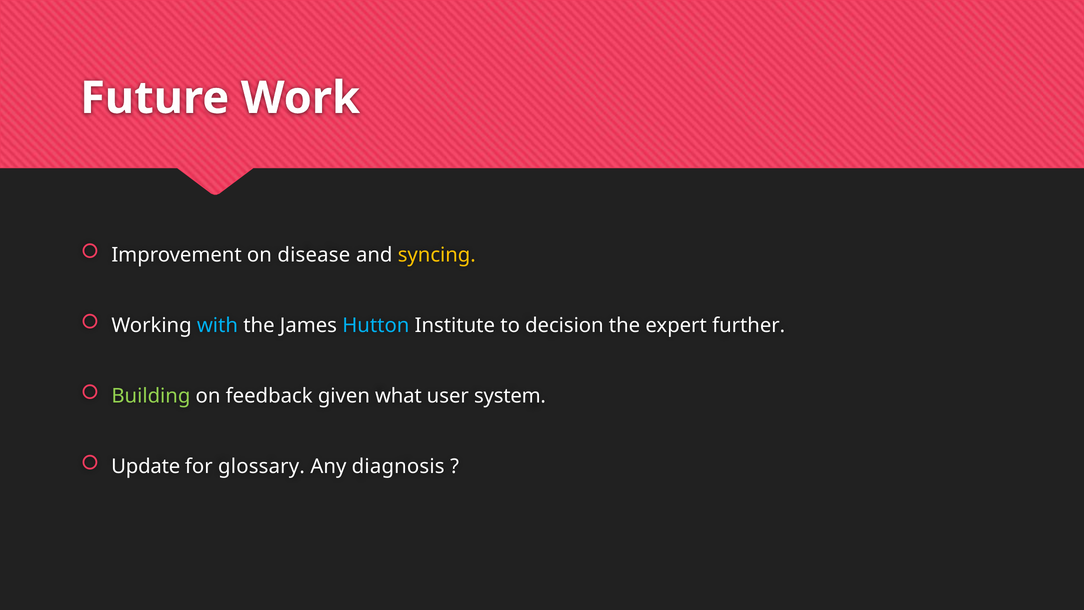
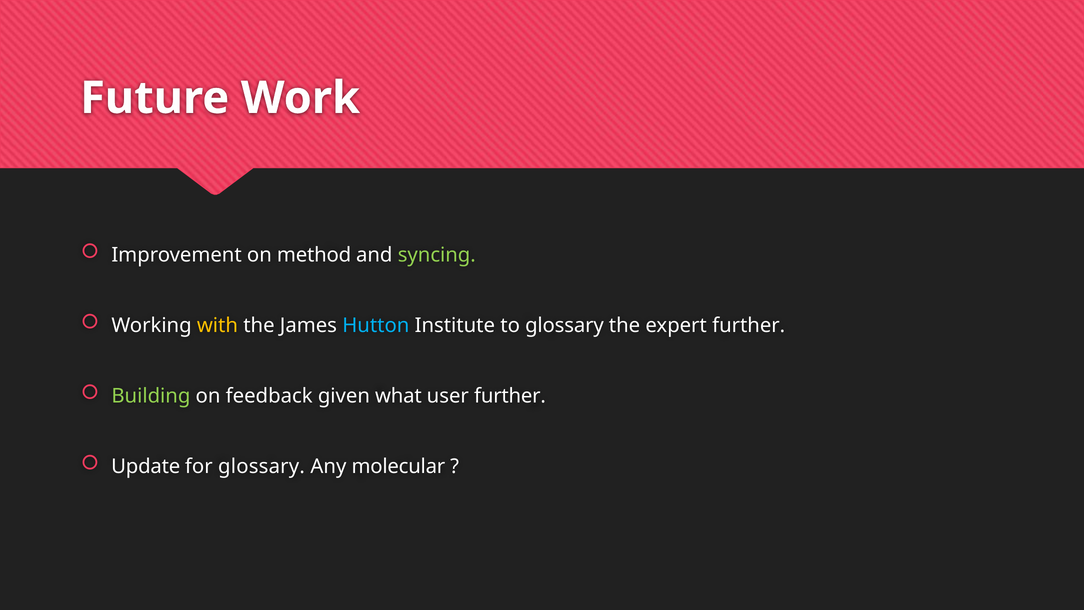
disease: disease -> method
syncing colour: yellow -> light green
with colour: light blue -> yellow
to decision: decision -> glossary
user system: system -> further
diagnosis: diagnosis -> molecular
